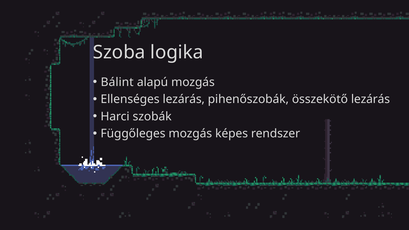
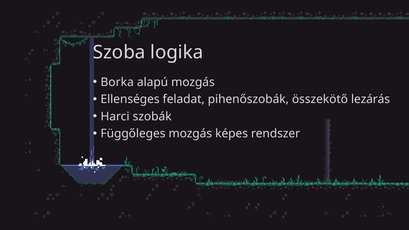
Bálint: Bálint -> Borka
Ellenséges lezárás: lezárás -> feladat
